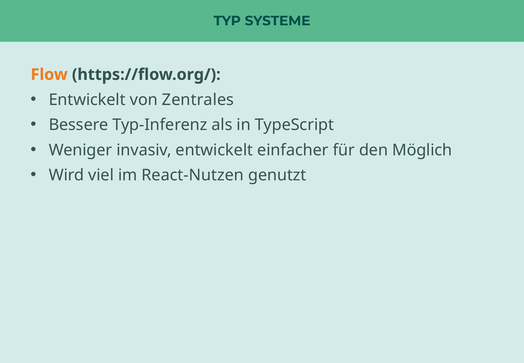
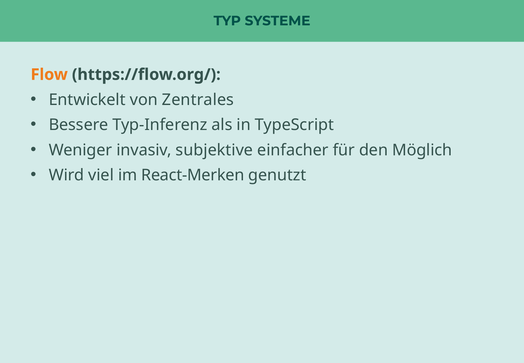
invasiv entwickelt: entwickelt -> subjektive
React-Nutzen: React-Nutzen -> React-Merken
